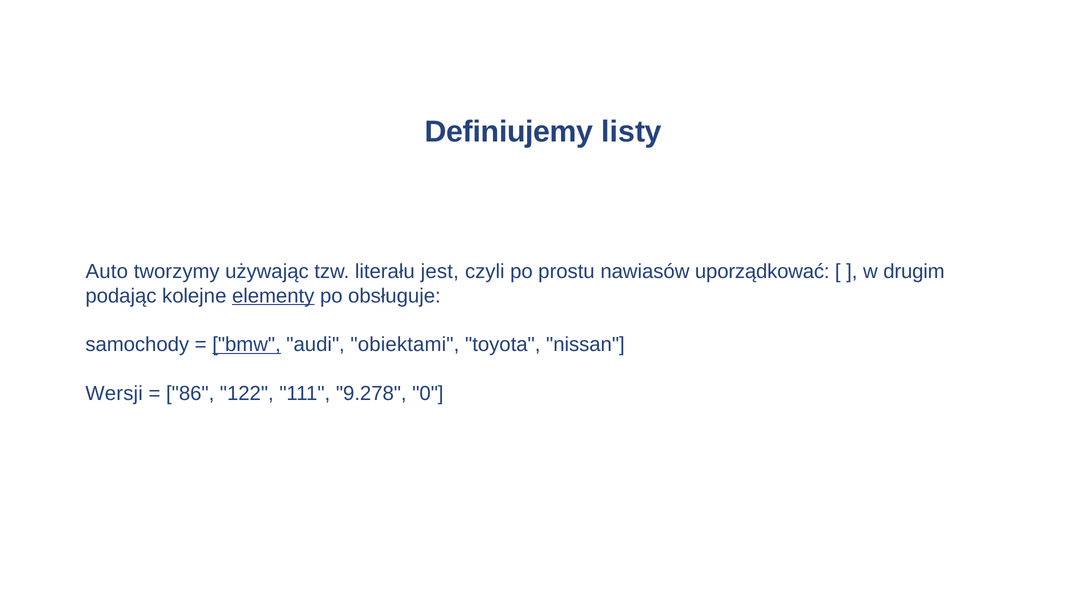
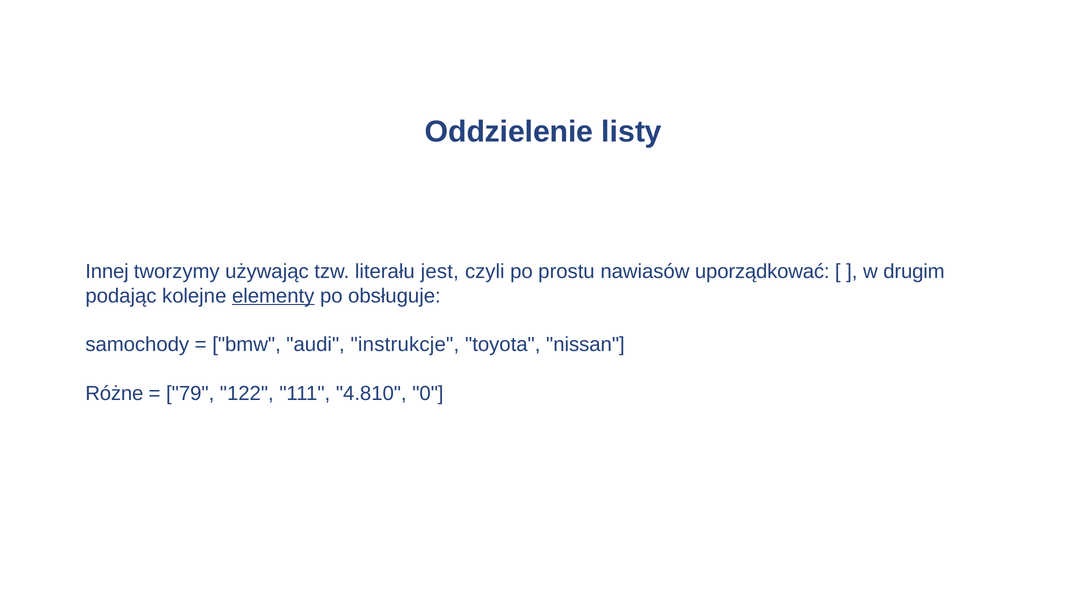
Definiujemy: Definiujemy -> Oddzielenie
Auto: Auto -> Innej
bmw underline: present -> none
obiektami: obiektami -> instrukcje
Wersji: Wersji -> Różne
86: 86 -> 79
9.278: 9.278 -> 4.810
